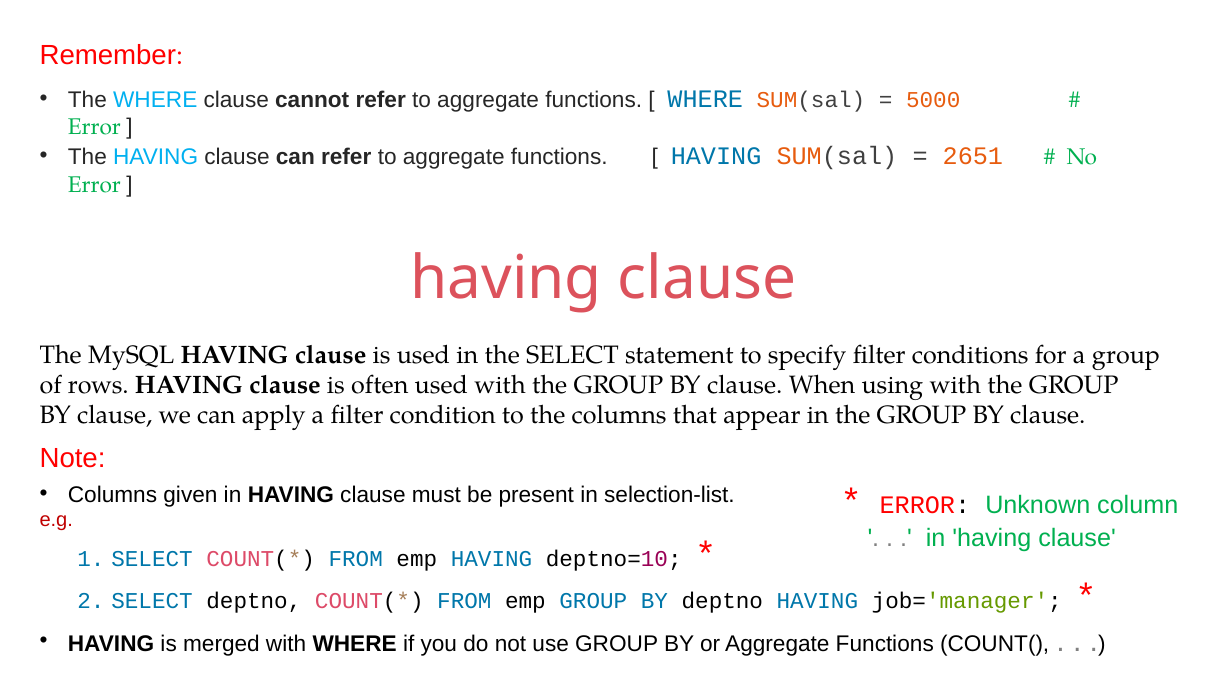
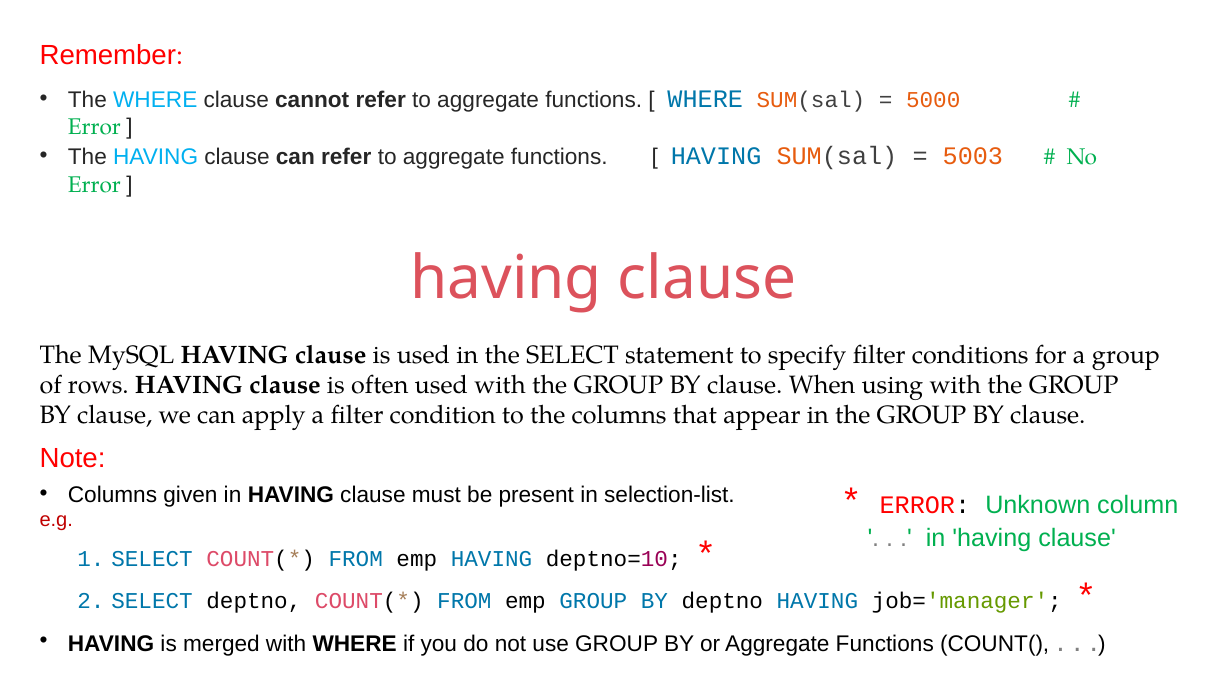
2651: 2651 -> 5003
